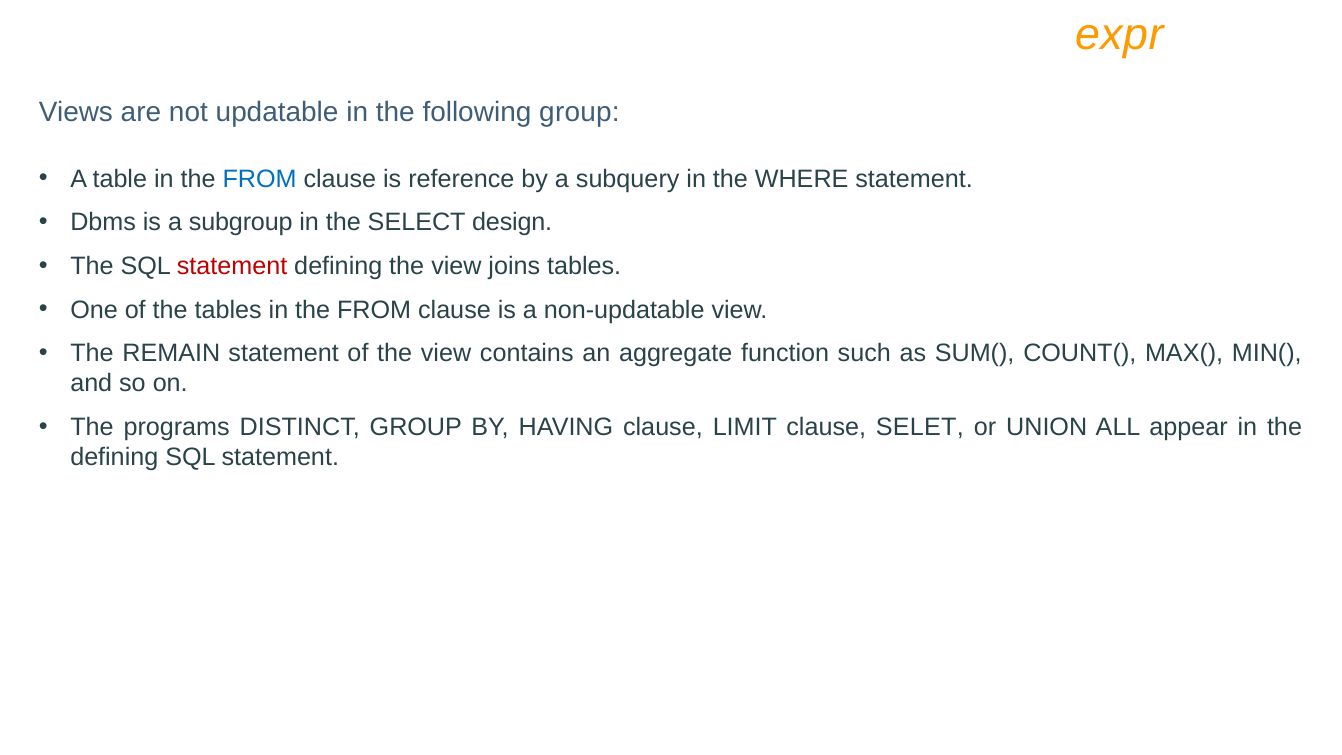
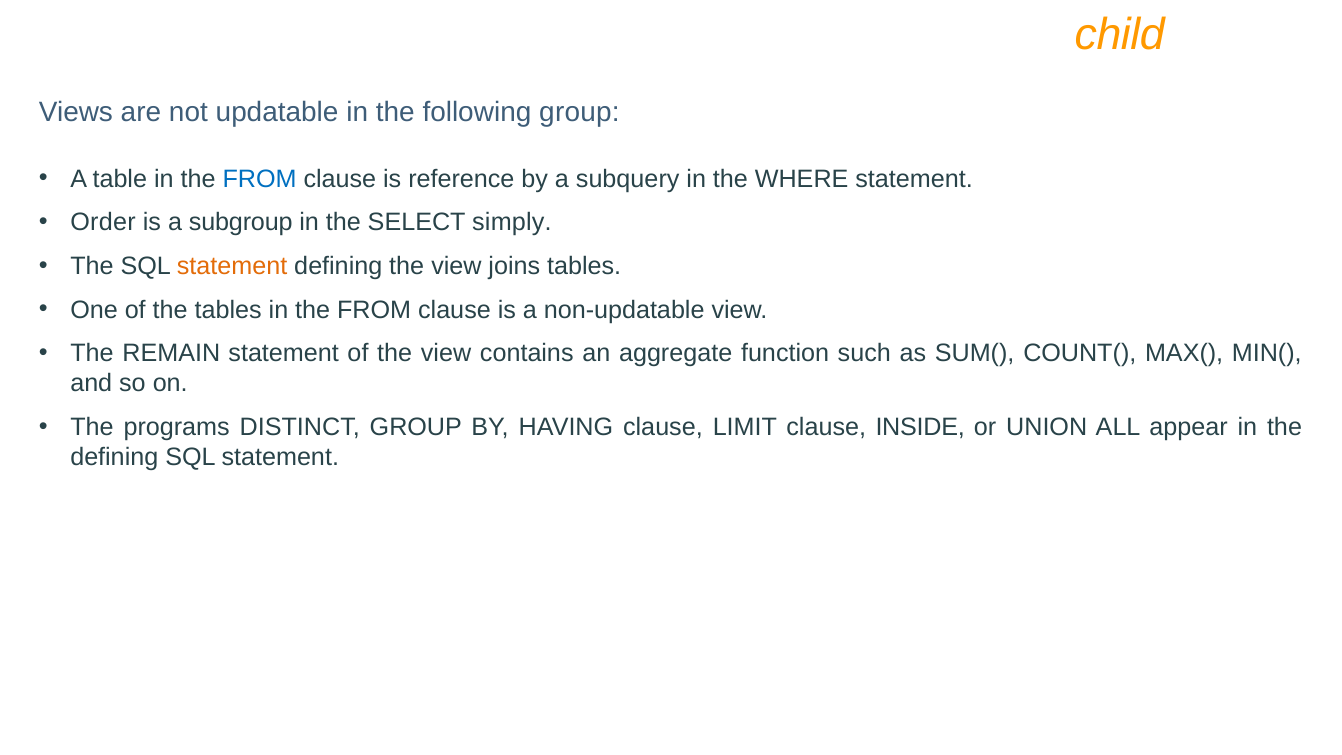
expr: expr -> child
Dbms: Dbms -> Order
design: design -> simply
statement at (232, 266) colour: red -> orange
SELET: SELET -> INSIDE
